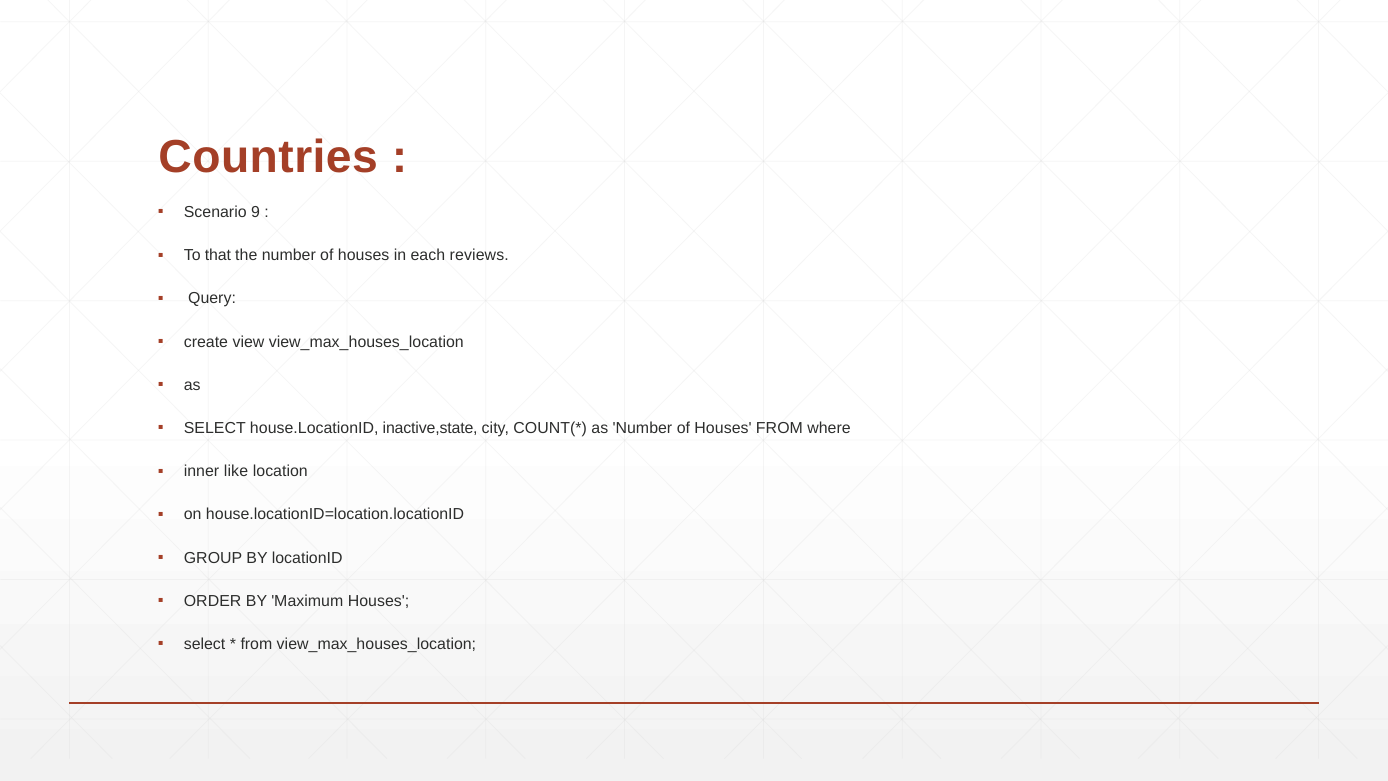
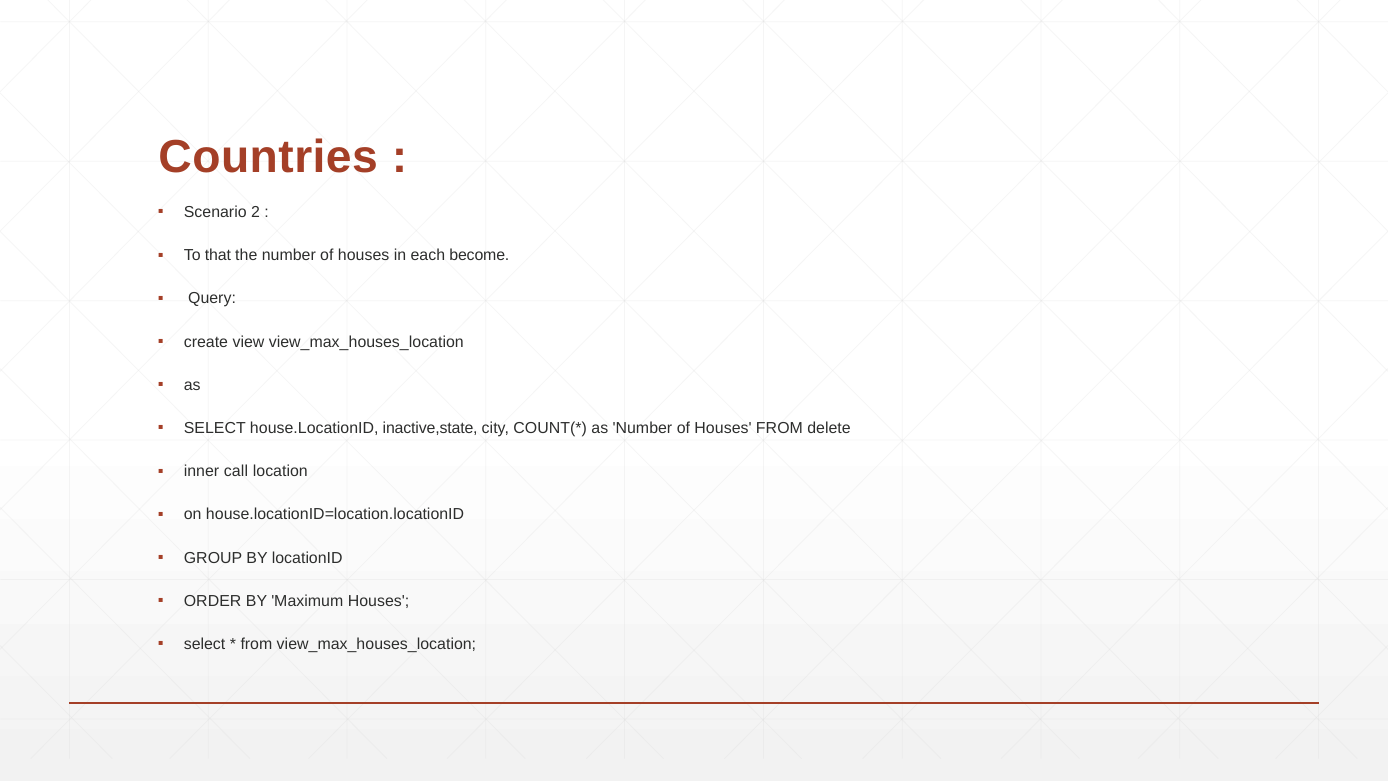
9: 9 -> 2
reviews: reviews -> become
where: where -> delete
like: like -> call
